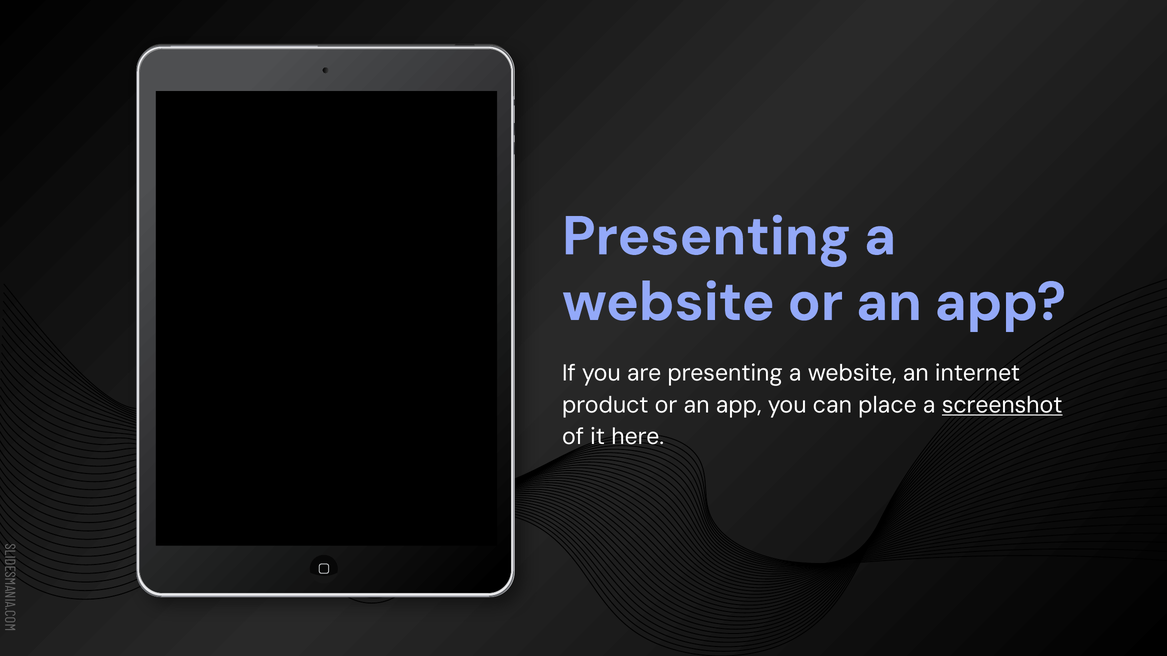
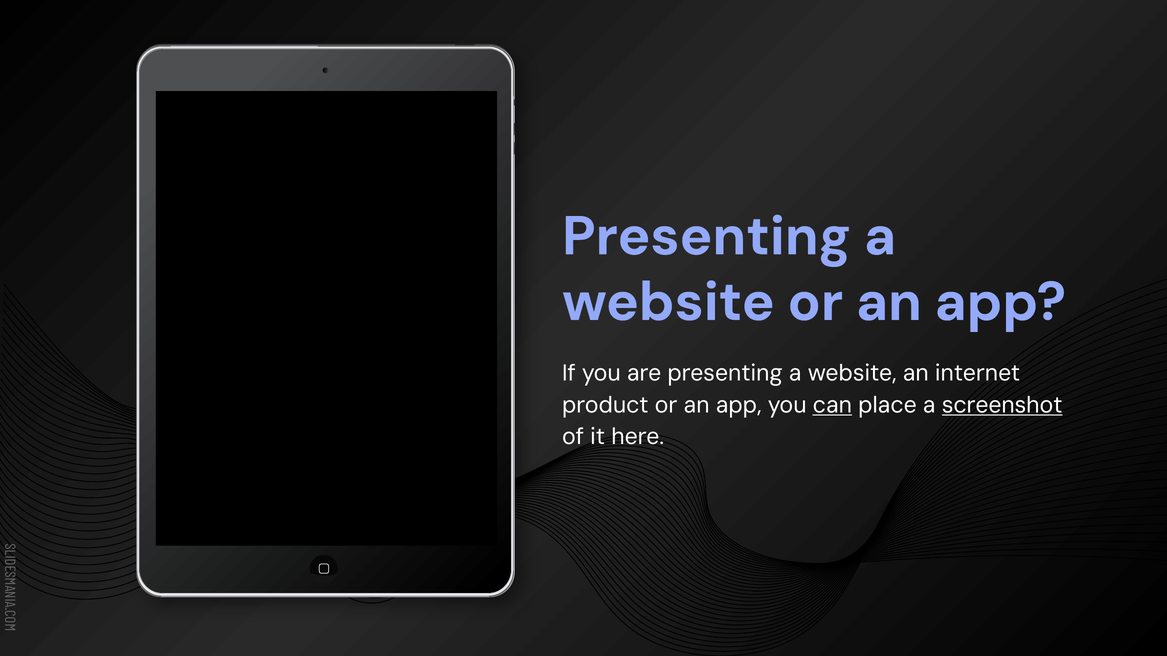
can underline: none -> present
